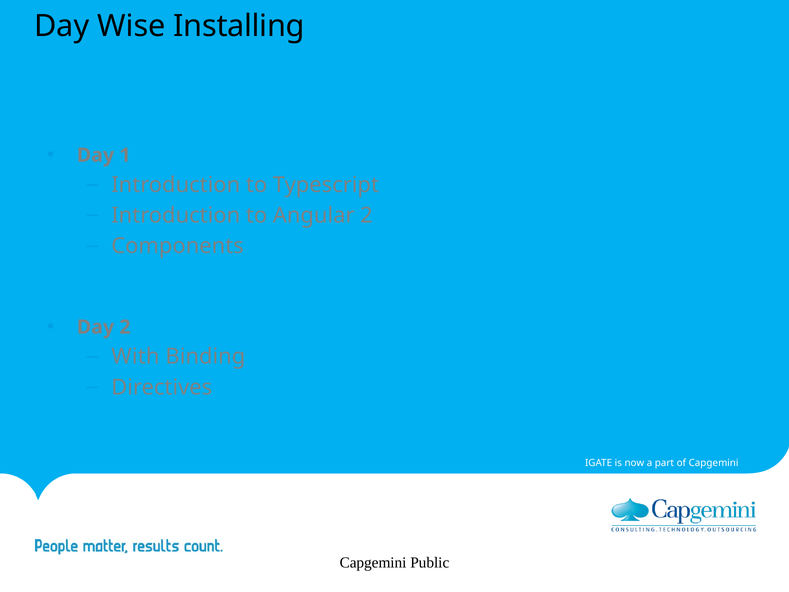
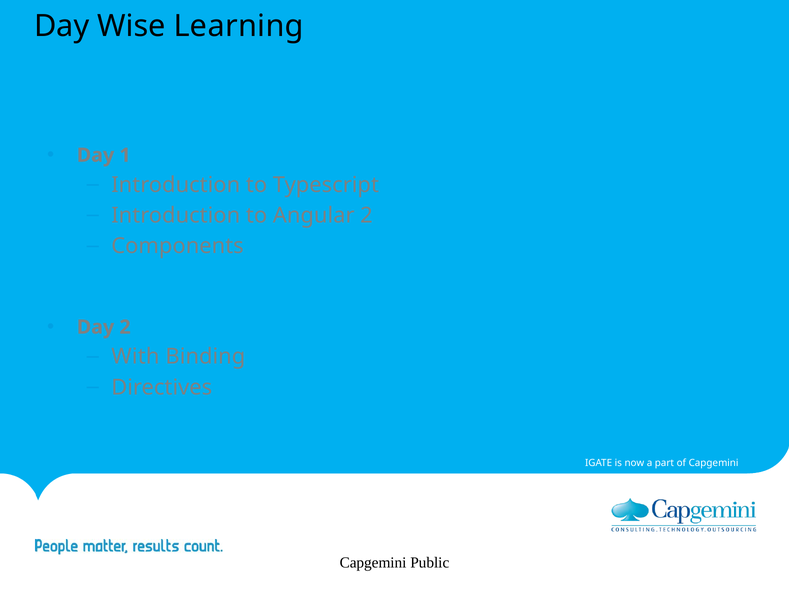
Installing: Installing -> Learning
